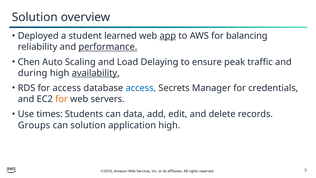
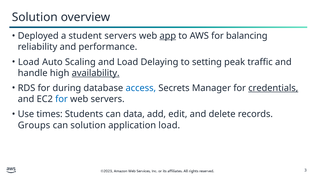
student learned: learned -> servers
performance underline: present -> none
Chen at (29, 62): Chen -> Load
ensure: ensure -> setting
during: during -> handle
for access: access -> during
credentials underline: none -> present
for at (62, 99) colour: orange -> blue
application high: high -> load
